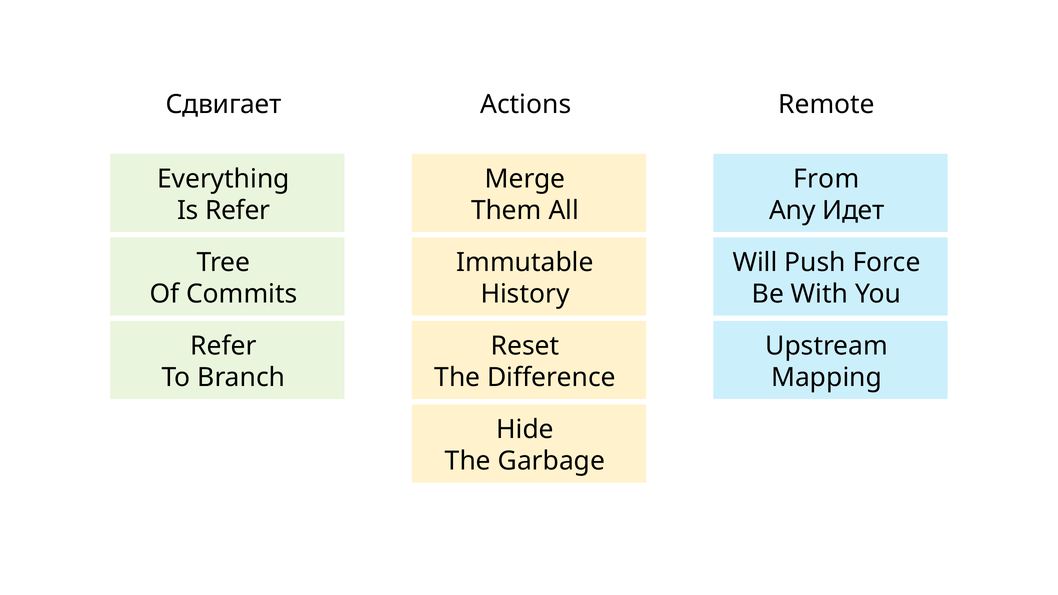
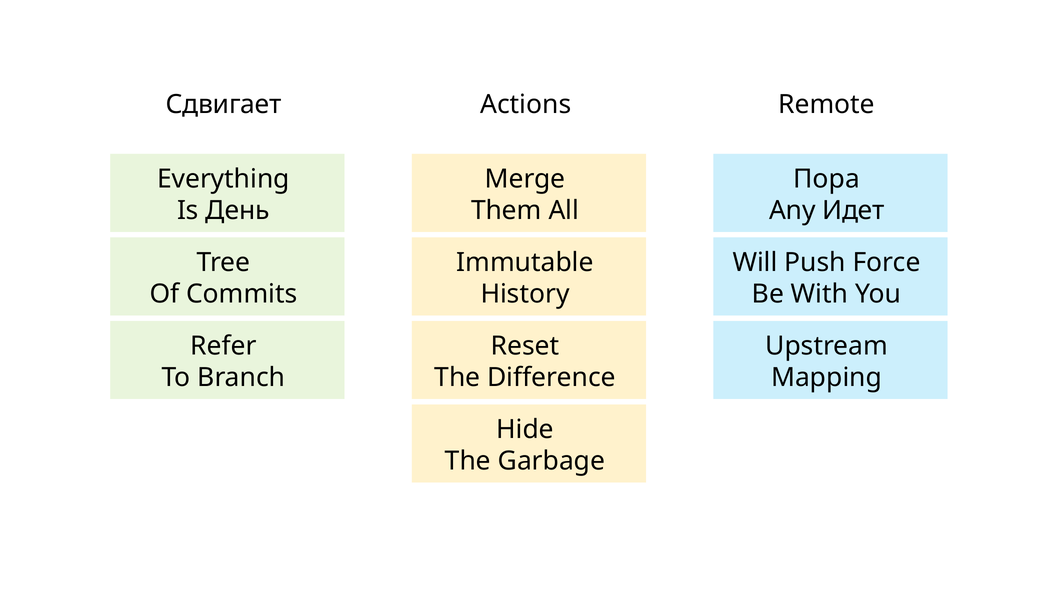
From: From -> Пора
Is Refer: Refer -> День
